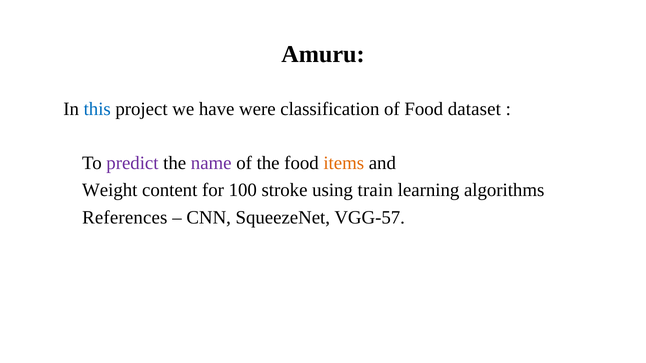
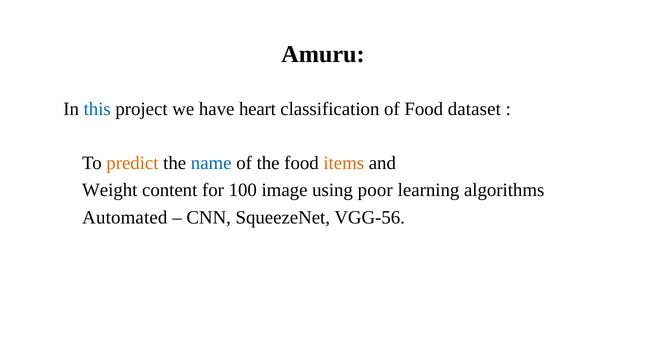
were: were -> heart
predict colour: purple -> orange
name colour: purple -> blue
stroke: stroke -> image
train: train -> poor
References: References -> Automated
VGG-57: VGG-57 -> VGG-56
